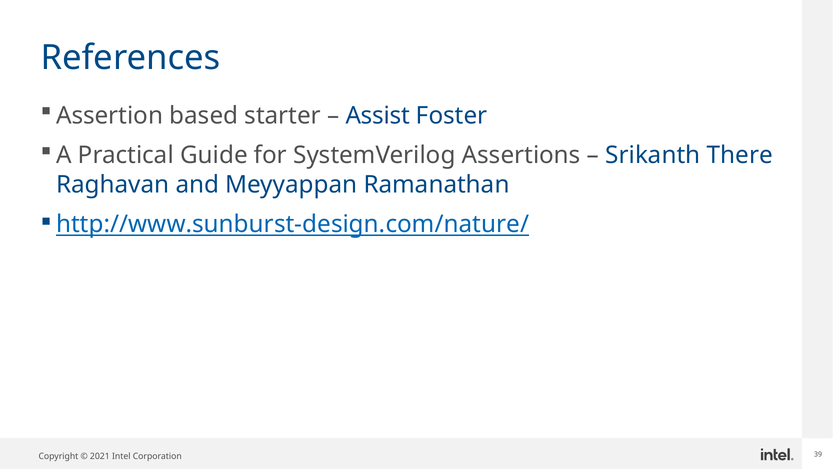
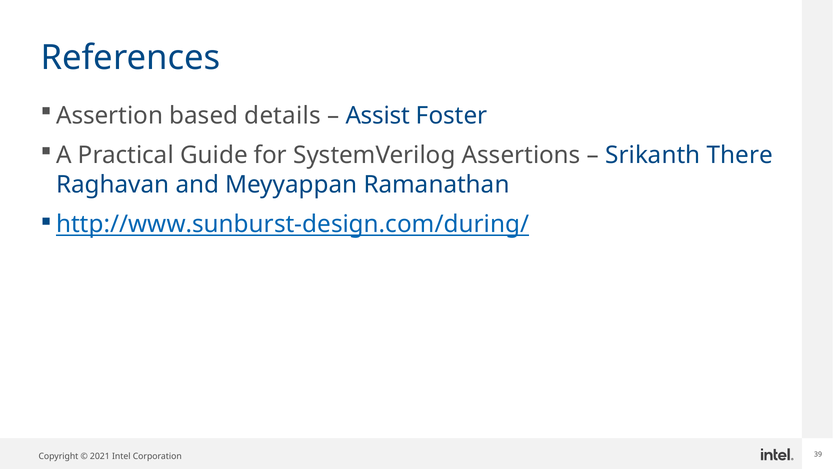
starter: starter -> details
http://www.sunburst-design.com/nature/: http://www.sunburst-design.com/nature/ -> http://www.sunburst-design.com/during/
